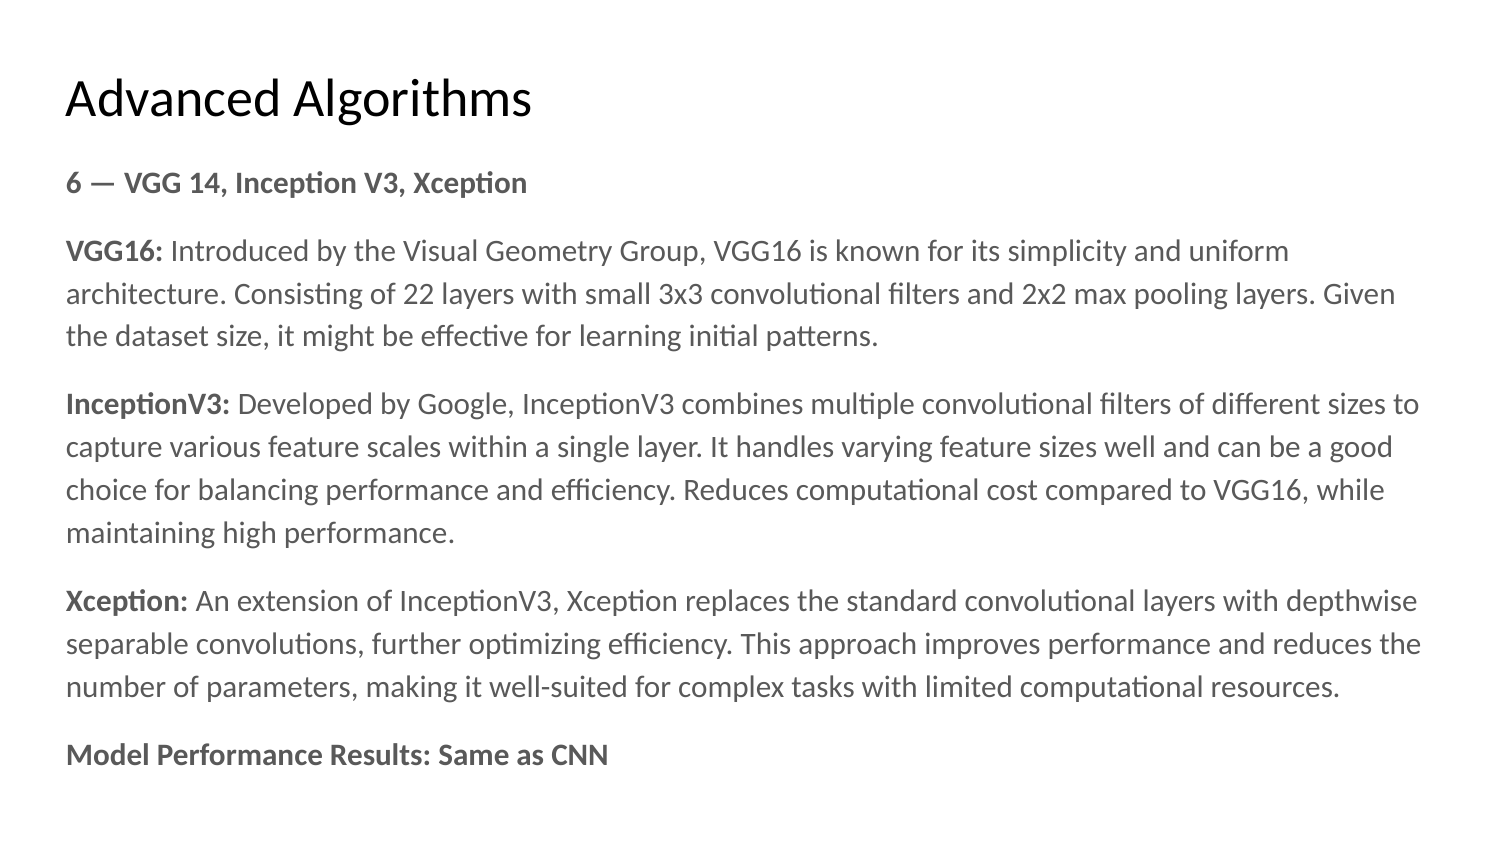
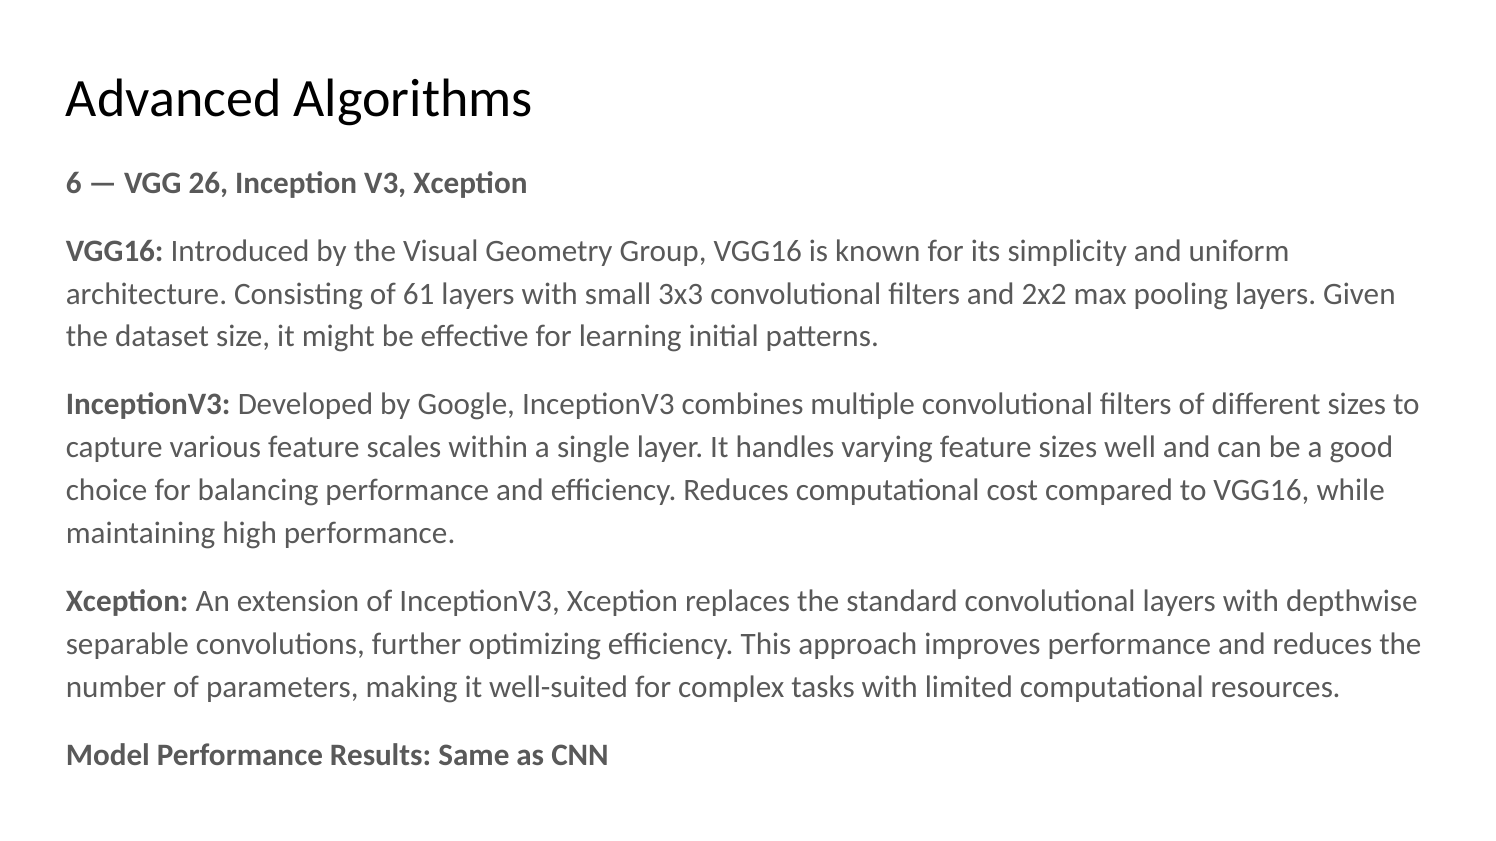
14: 14 -> 26
22: 22 -> 61
